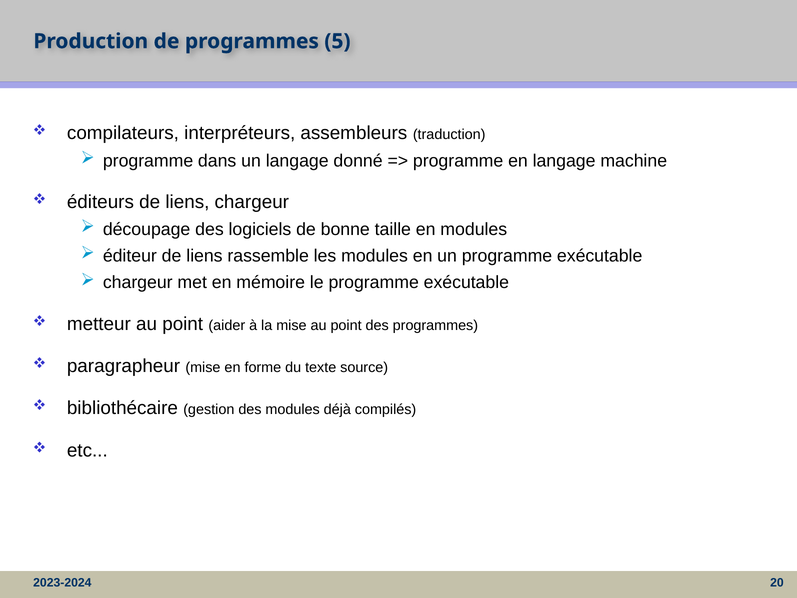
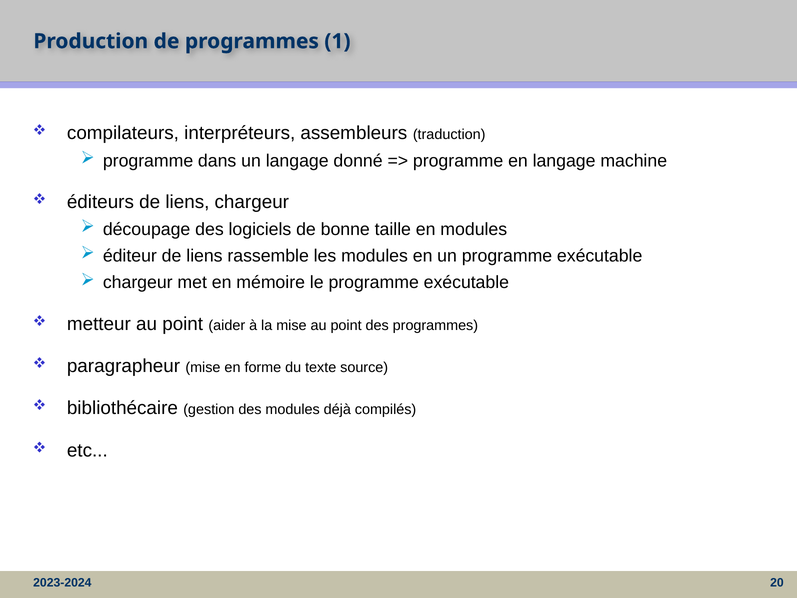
5: 5 -> 1
